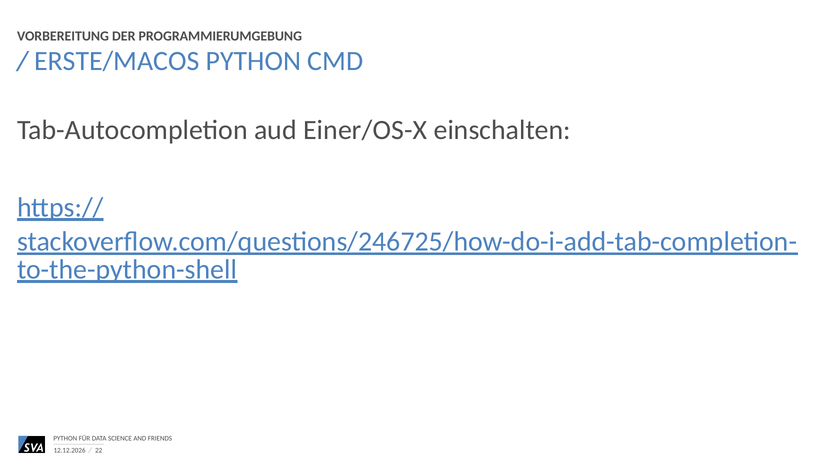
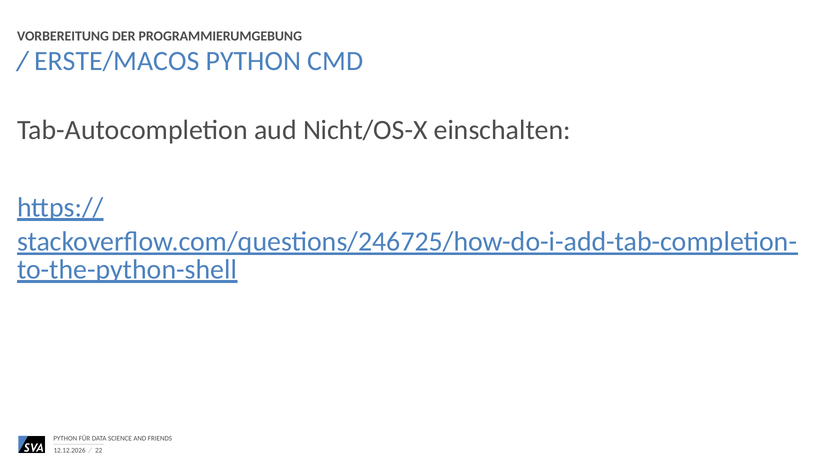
Einer/OS-X: Einer/OS-X -> Nicht/OS-X
